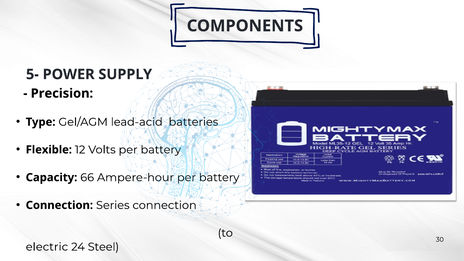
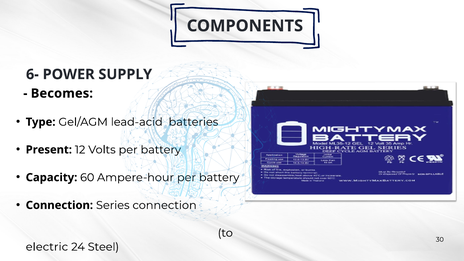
5-: 5- -> 6-
Precision: Precision -> Becomes
Flexible: Flexible -> Present
66: 66 -> 60
